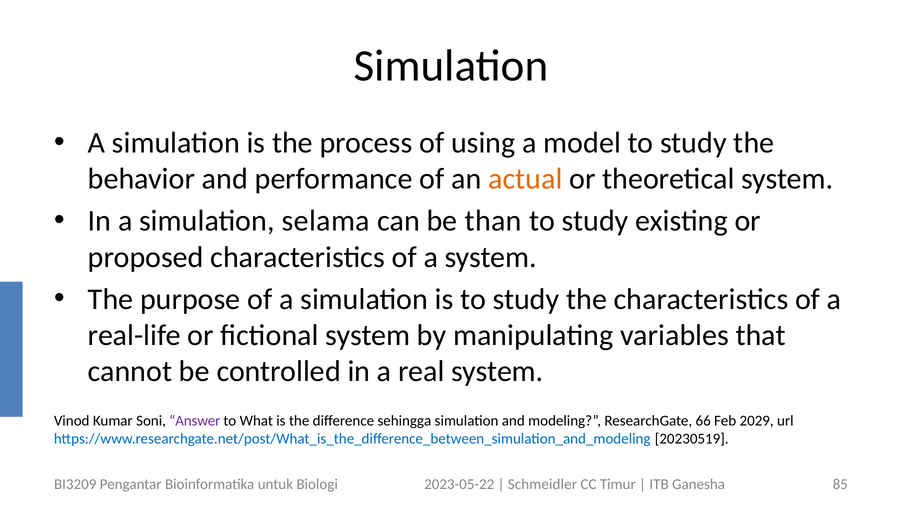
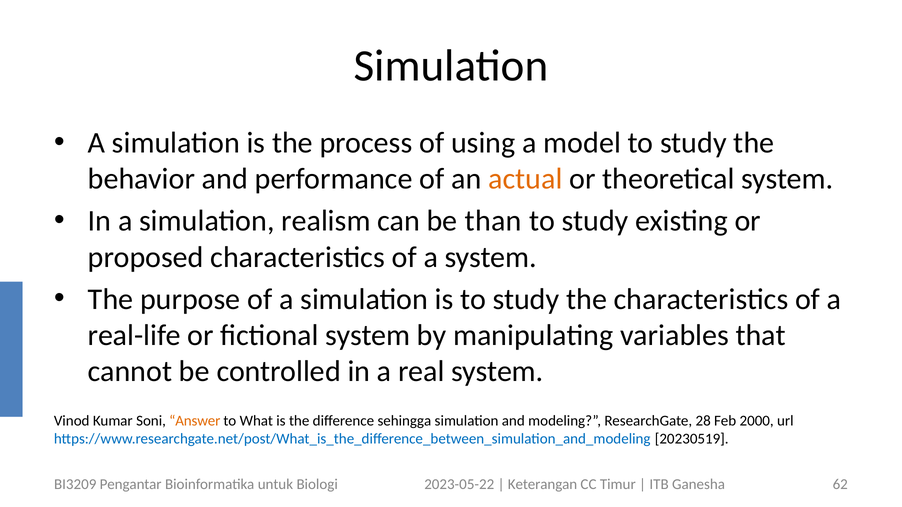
selama: selama -> realism
Answer colour: purple -> orange
66: 66 -> 28
2029: 2029 -> 2000
Schmeidler: Schmeidler -> Keterangan
85: 85 -> 62
